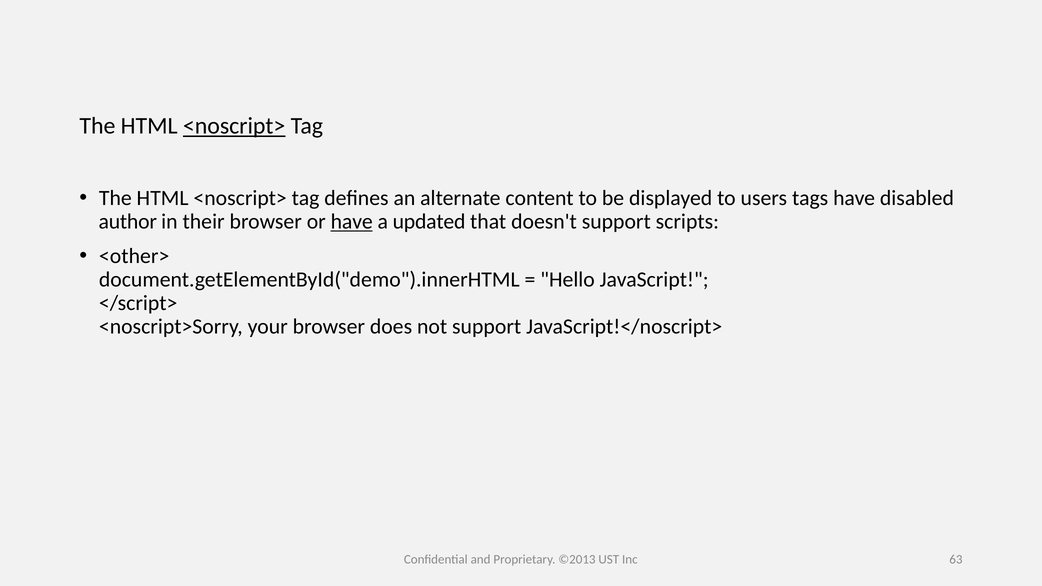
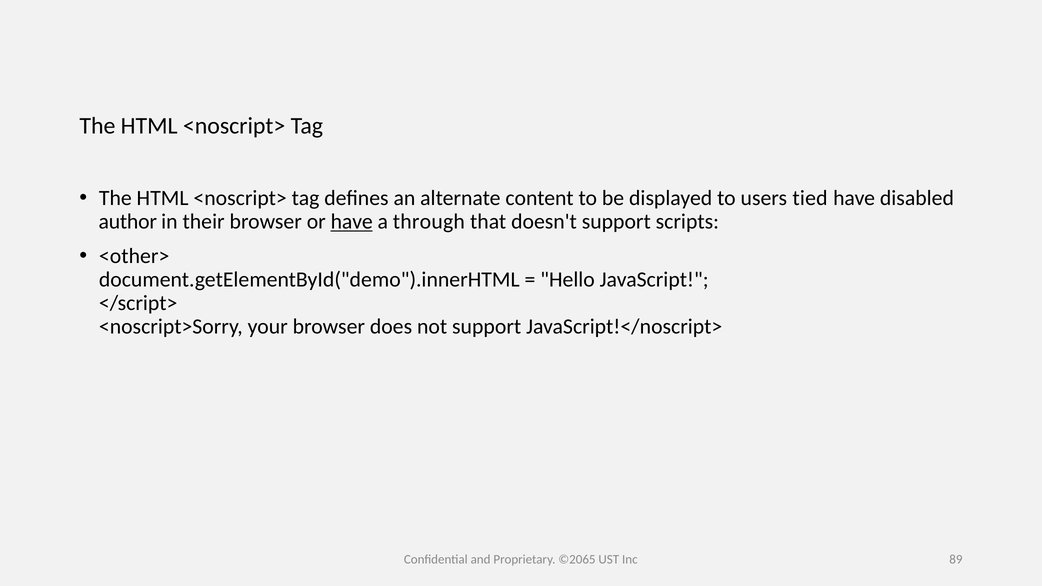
<noscript> at (234, 126) underline: present -> none
tags: tags -> tied
updated: updated -> through
©2013: ©2013 -> ©2065
63: 63 -> 89
